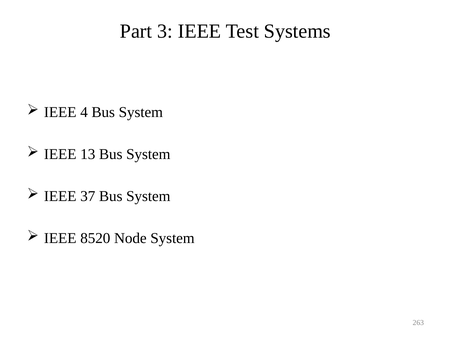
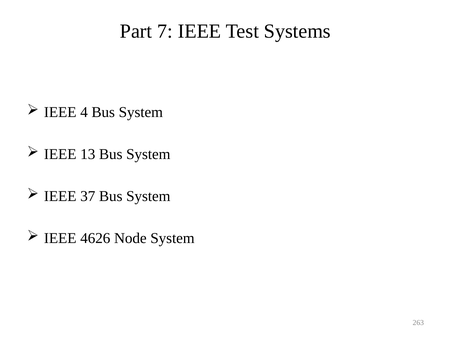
3: 3 -> 7
8520: 8520 -> 4626
